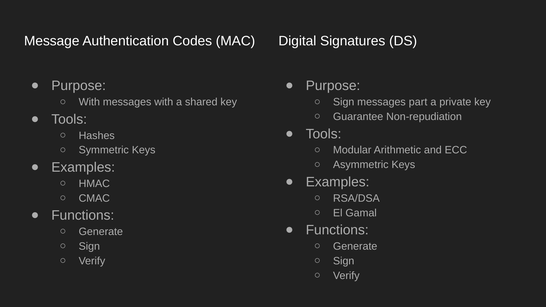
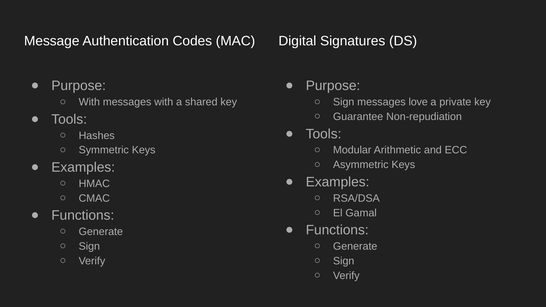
part: part -> love
